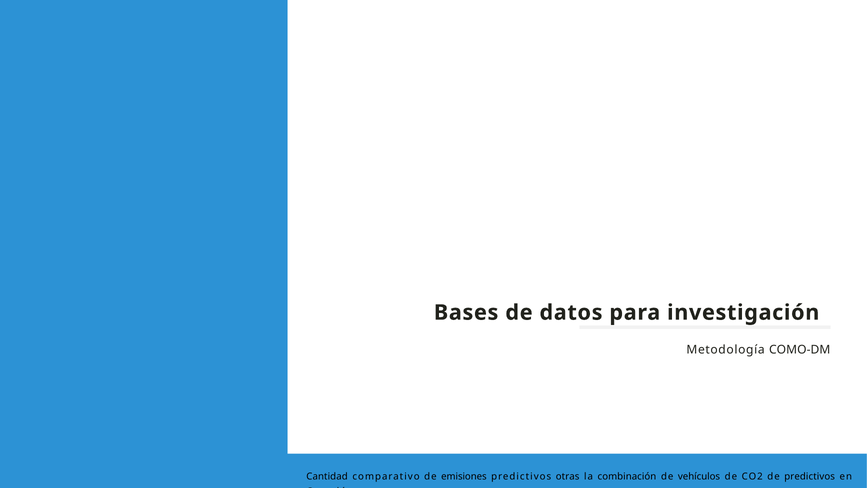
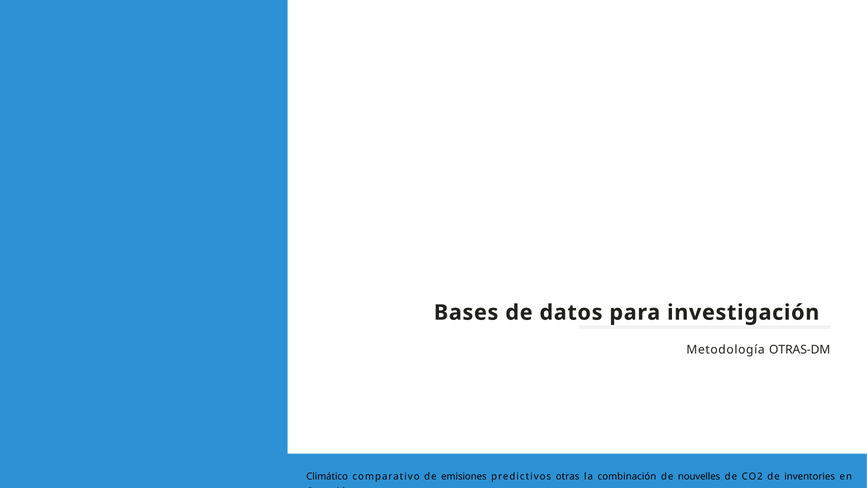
COMO-DM: COMO-DM -> OTRAS-DM
Cantidad: Cantidad -> Climático
vehículos: vehículos -> nouvelles
de predictivos: predictivos -> inventories
